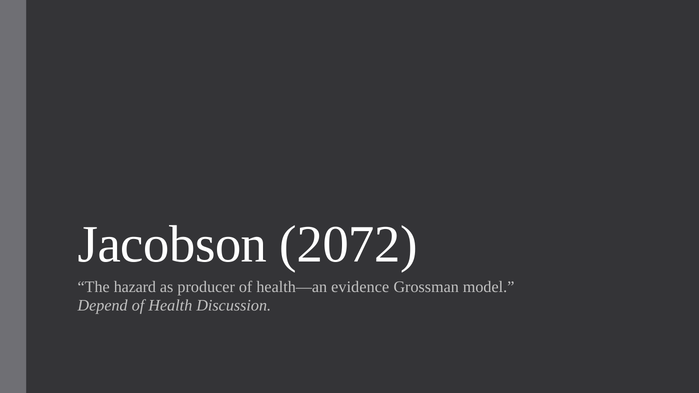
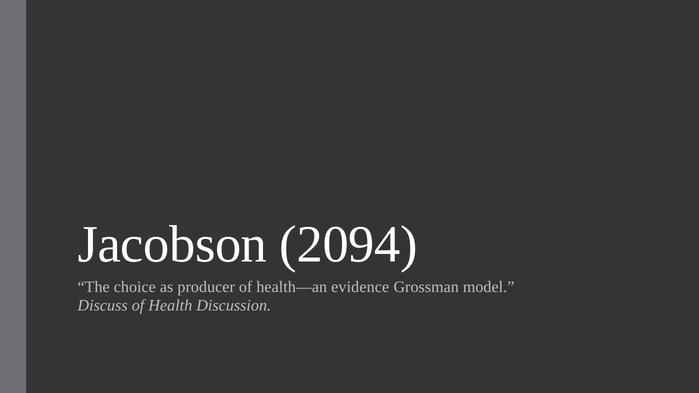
2072: 2072 -> 2094
hazard: hazard -> choice
Depend: Depend -> Discuss
